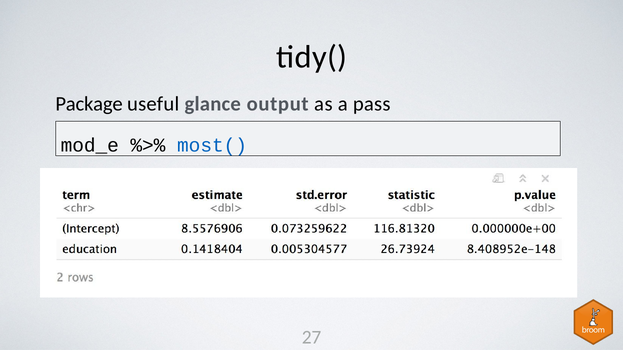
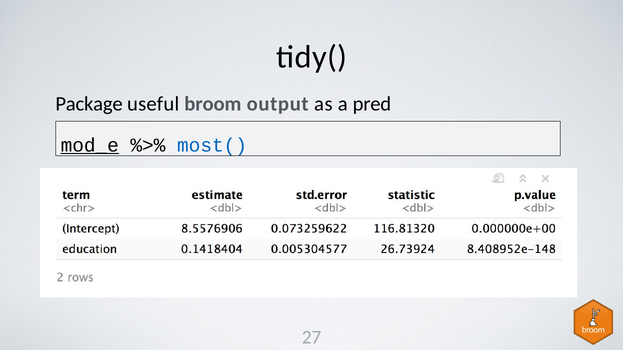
glance: glance -> broom
pass: pass -> pred
mod_e underline: none -> present
